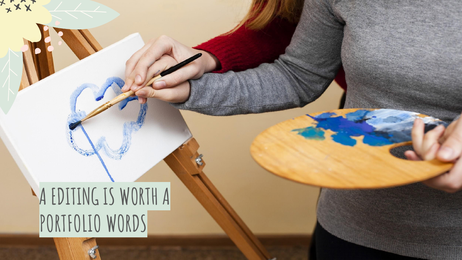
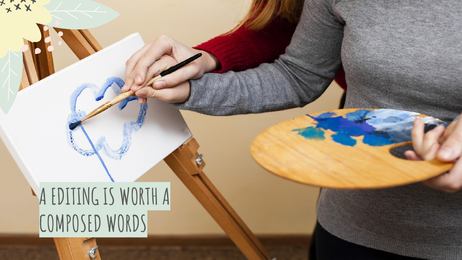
PORTFOLIO: PORTFOLIO -> COMPOSED
